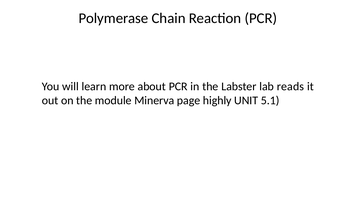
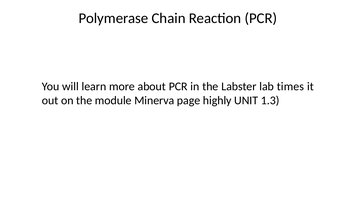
reads: reads -> times
5.1: 5.1 -> 1.3
